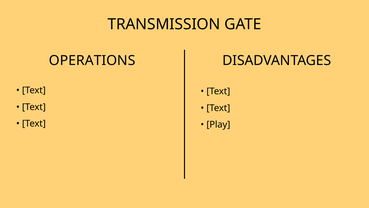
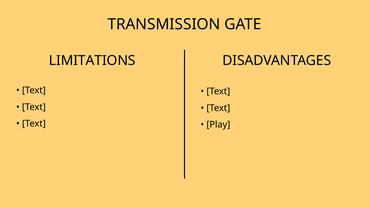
OPERATIONS: OPERATIONS -> LIMITATIONS
